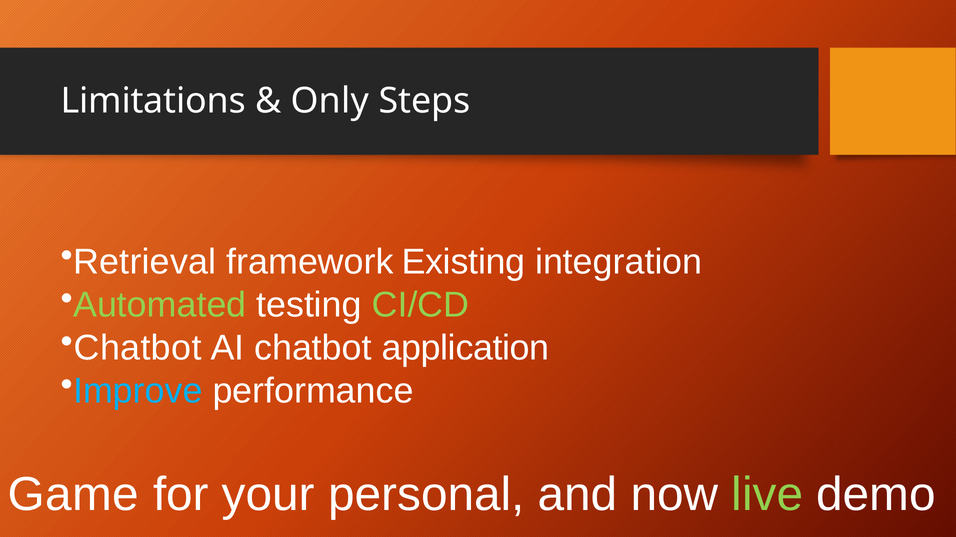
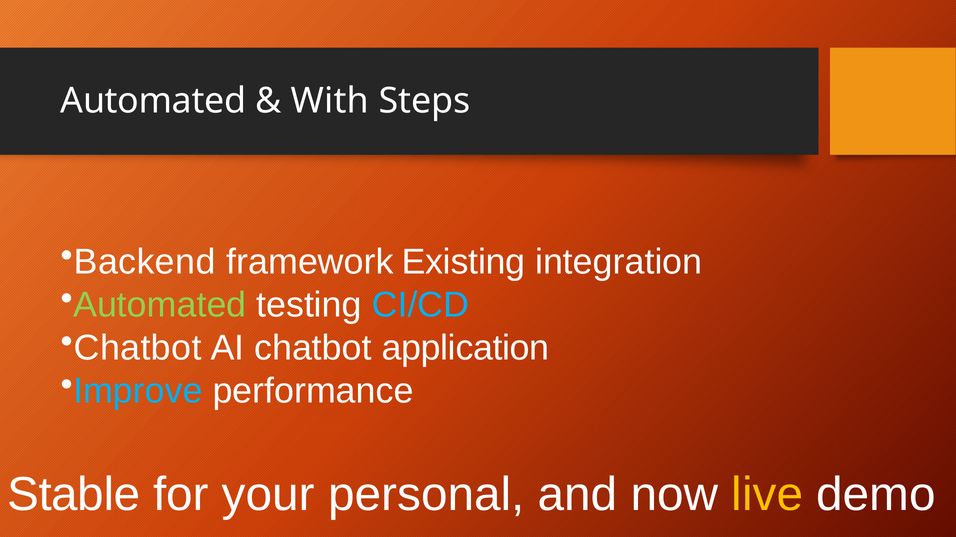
Limitations at (153, 101): Limitations -> Automated
Only: Only -> With
Retrieval: Retrieval -> Backend
CI/CD colour: light green -> light blue
Game: Game -> Stable
live colour: light green -> yellow
